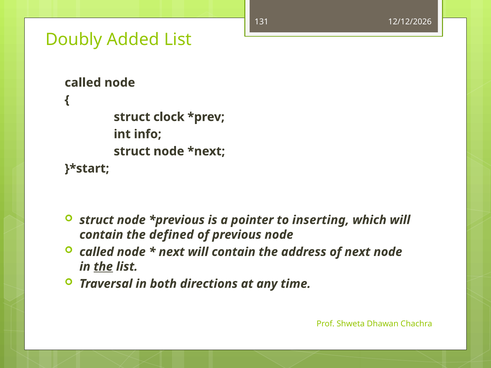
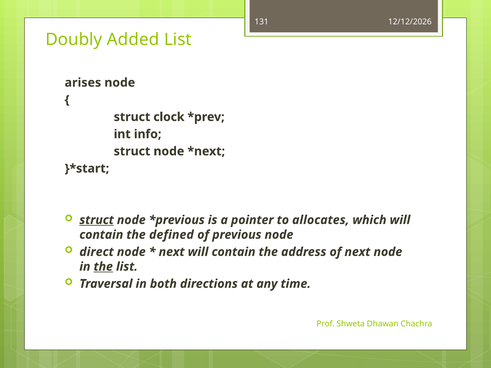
called at (83, 83): called -> arises
struct at (97, 220) underline: none -> present
inserting: inserting -> allocates
called at (97, 252): called -> direct
